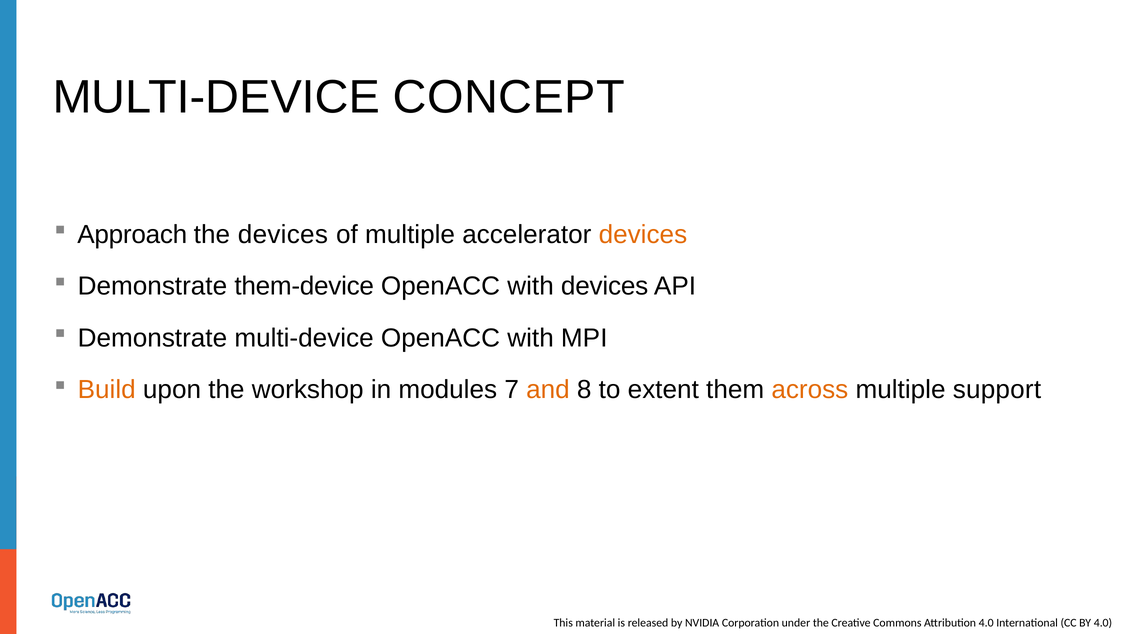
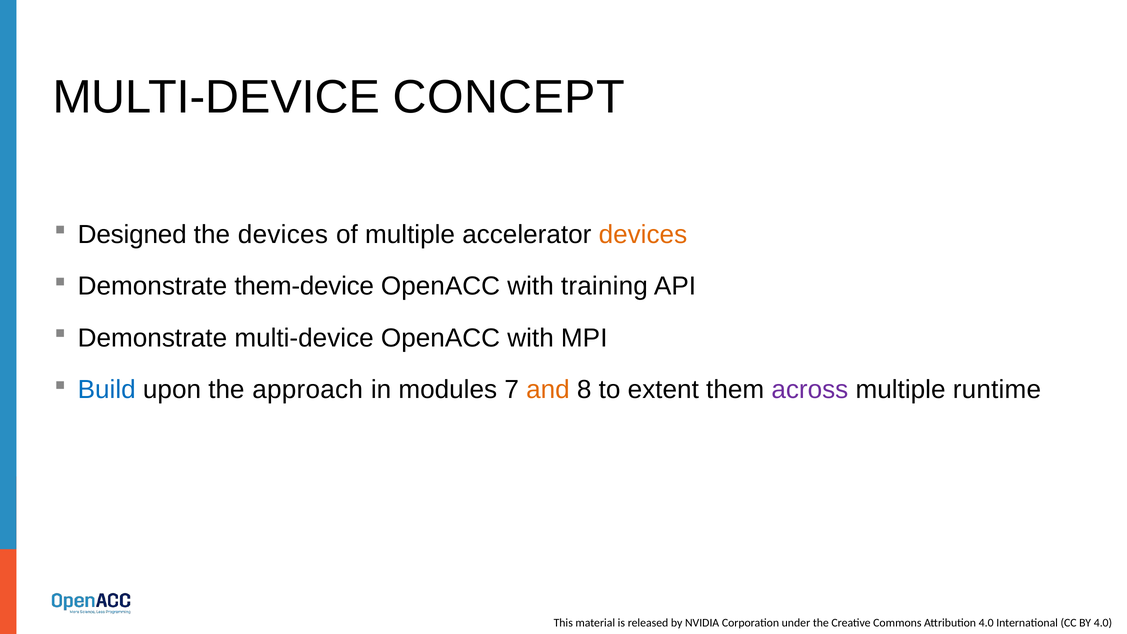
Approach: Approach -> Designed
with devices: devices -> training
Build colour: orange -> blue
workshop: workshop -> approach
across colour: orange -> purple
support: support -> runtime
